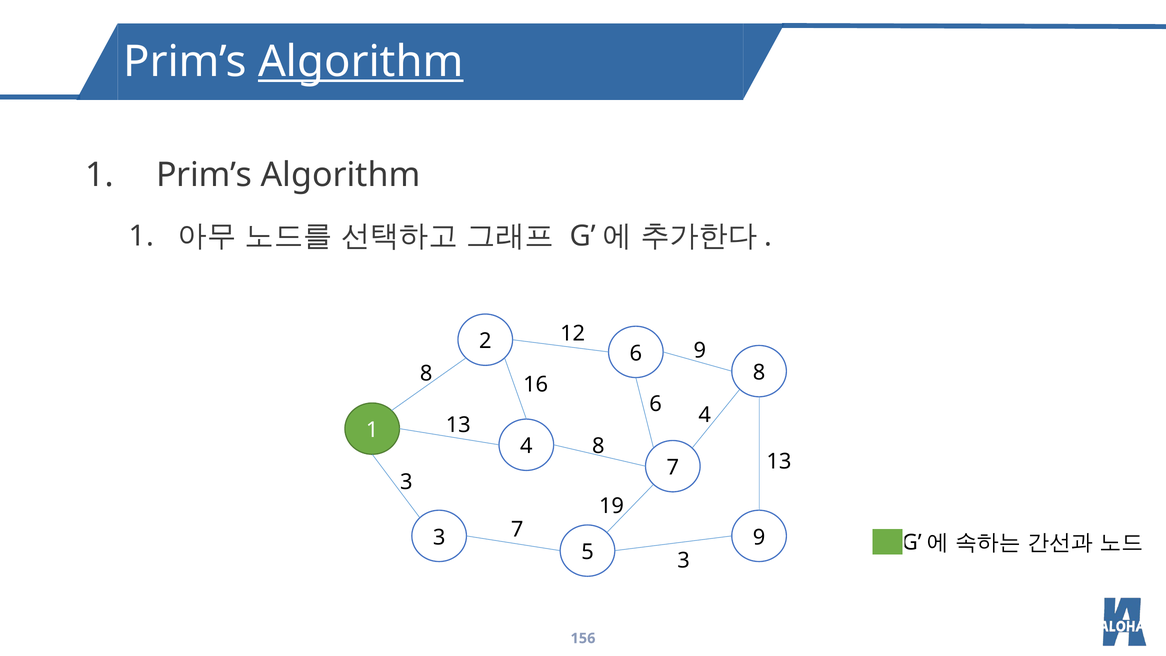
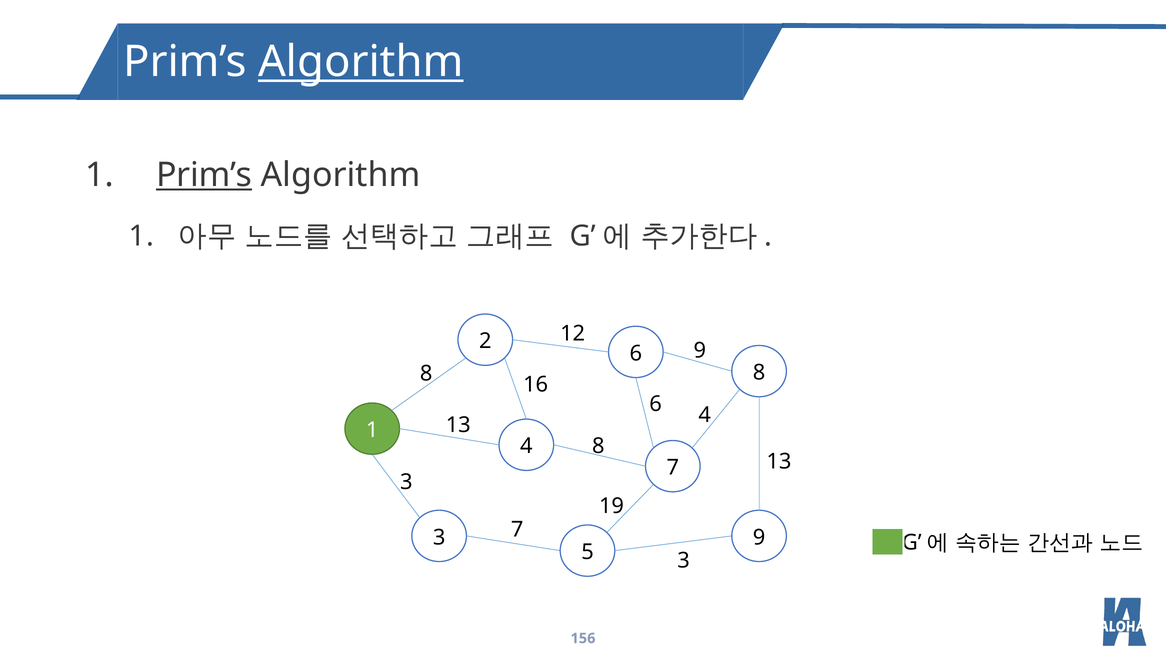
Prim’s at (204, 175) underline: none -> present
